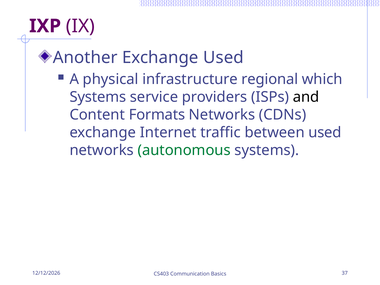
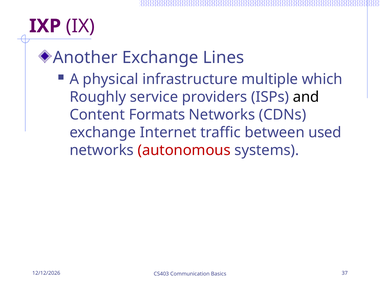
Exchange Used: Used -> Lines
regional: regional -> multiple
Systems at (98, 97): Systems -> Roughly
autonomous colour: green -> red
